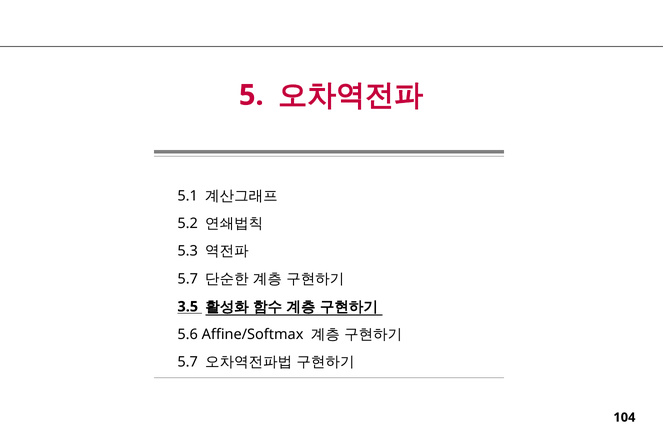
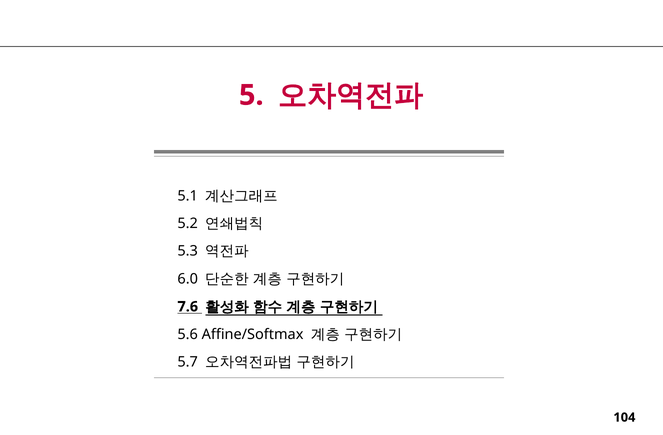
5.7 at (188, 279): 5.7 -> 6.0
3.5: 3.5 -> 7.6
